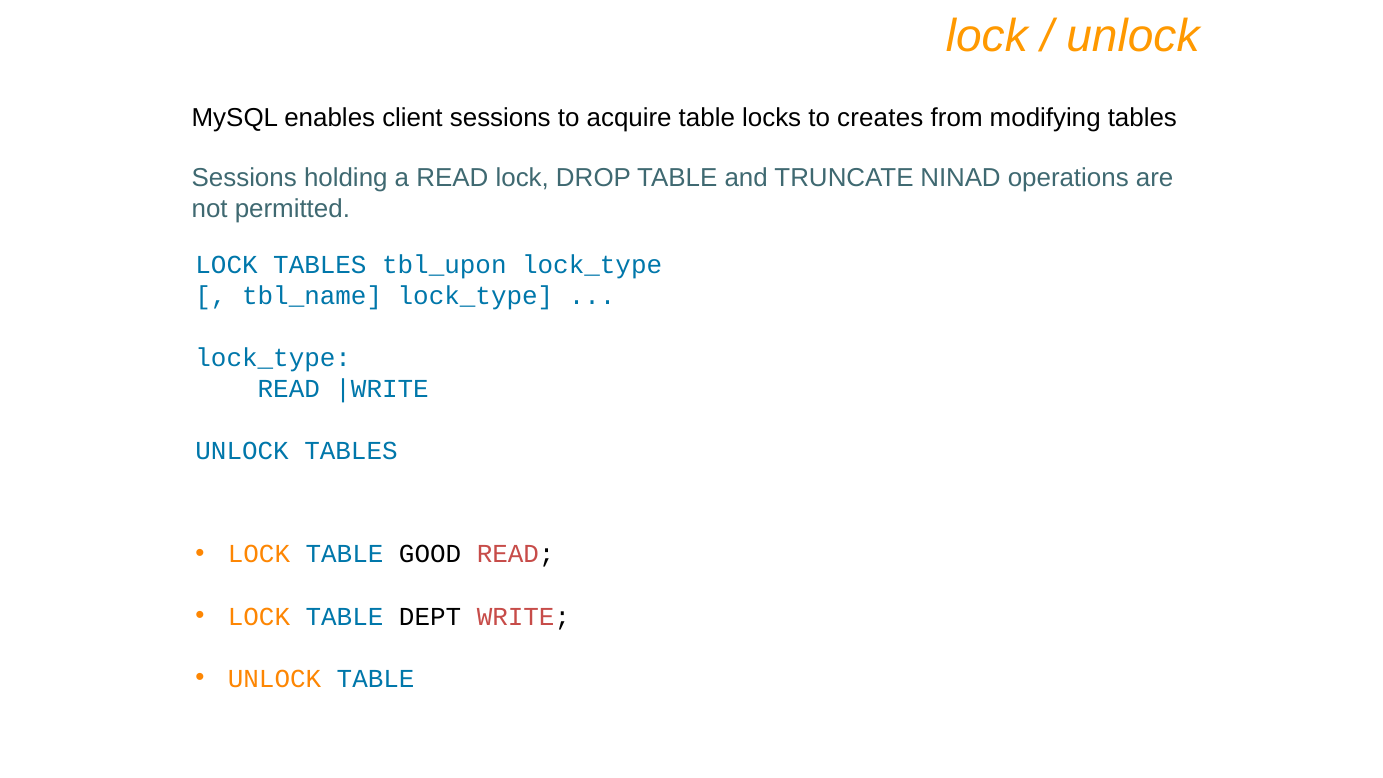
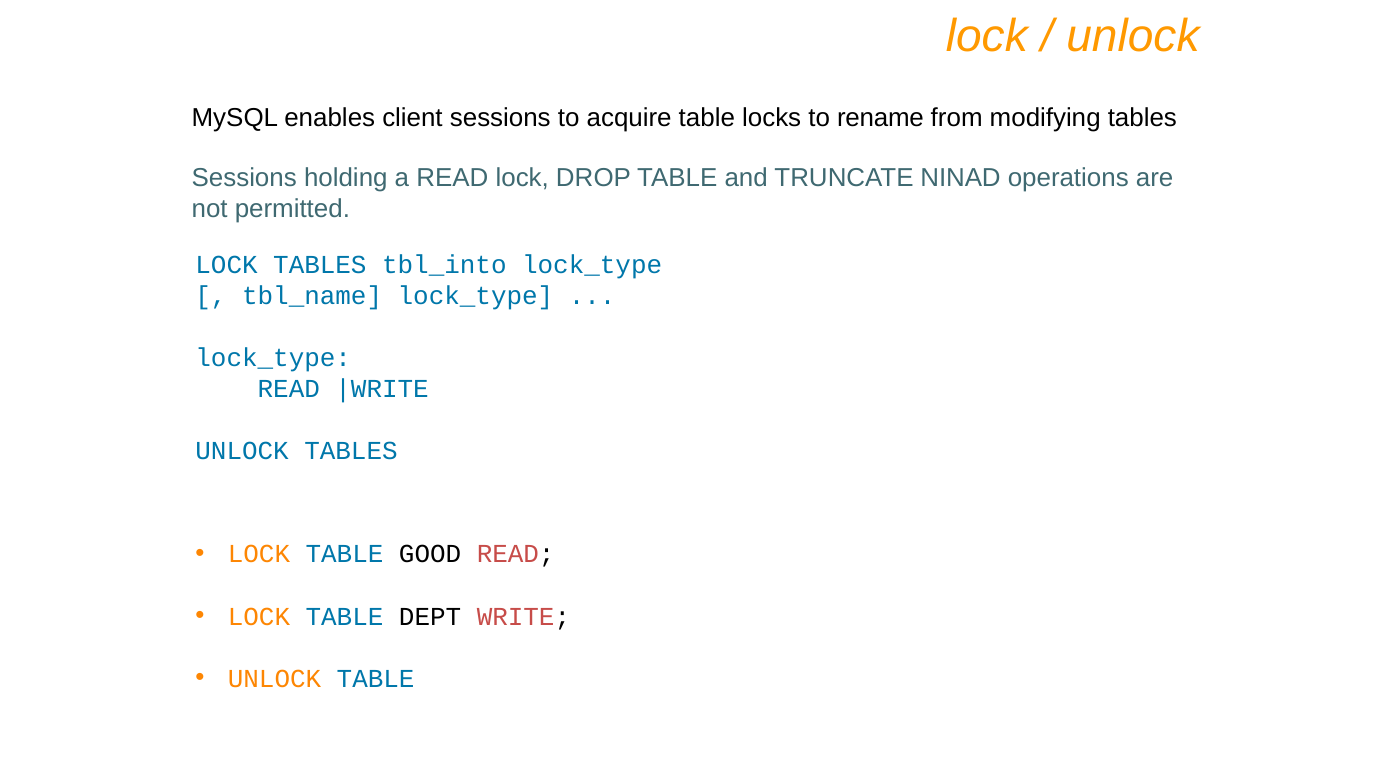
creates: creates -> rename
tbl_upon: tbl_upon -> tbl_into
